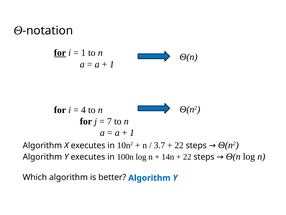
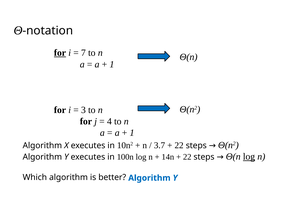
1 at (83, 53): 1 -> 7
4: 4 -> 3
7: 7 -> 4
log at (249, 156) underline: none -> present
